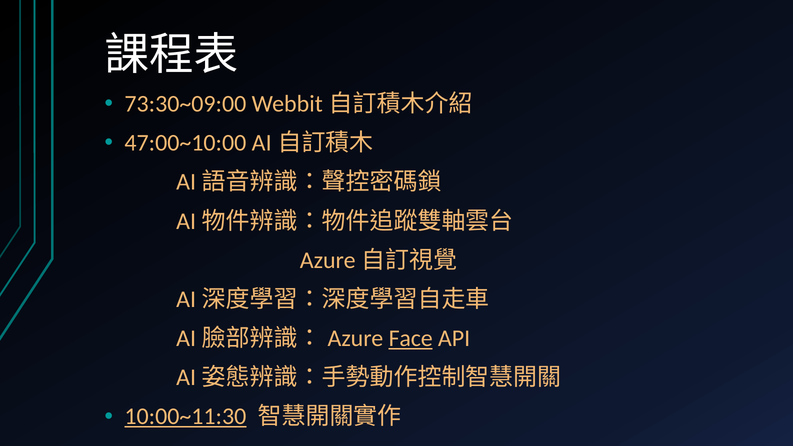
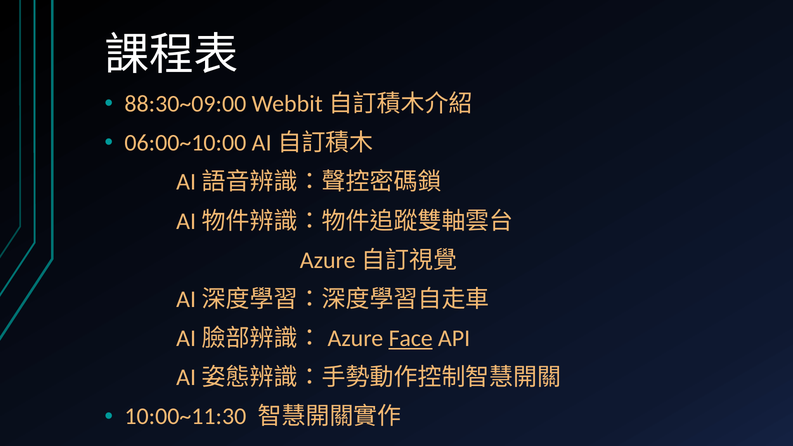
73:30~09:00: 73:30~09:00 -> 88:30~09:00
47:00~10:00: 47:00~10:00 -> 06:00~10:00
10:00~11:30 underline: present -> none
